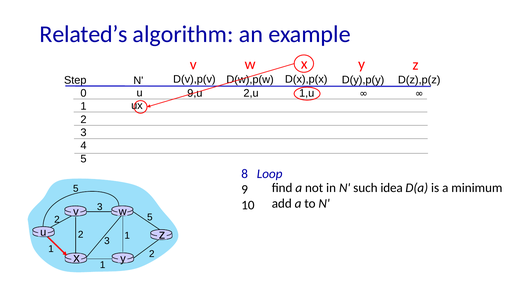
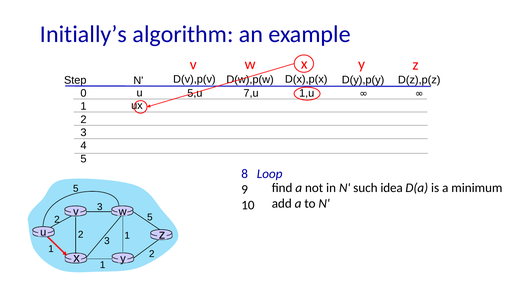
Related’s: Related’s -> Initially’s
2,u: 2,u -> 7,u
9,u: 9,u -> 5,u
